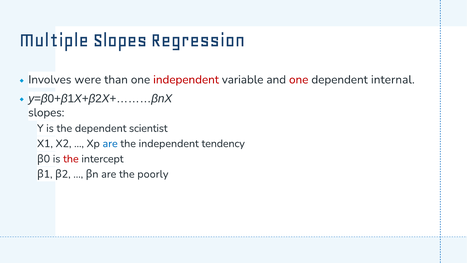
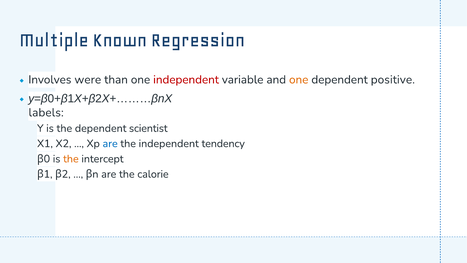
Multiple Slopes: Slopes -> Known
one at (299, 80) colour: red -> orange
internal: internal -> positive
slopes at (46, 112): slopes -> labels
the at (71, 159) colour: red -> orange
poorly: poorly -> calorie
